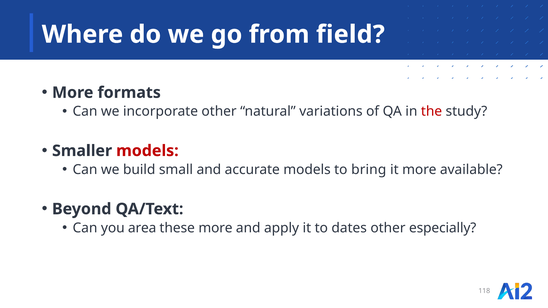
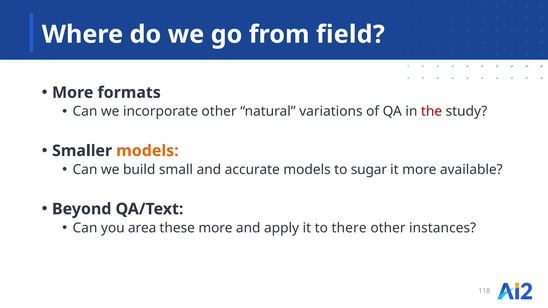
models at (147, 151) colour: red -> orange
bring: bring -> sugar
dates: dates -> there
especially: especially -> instances
